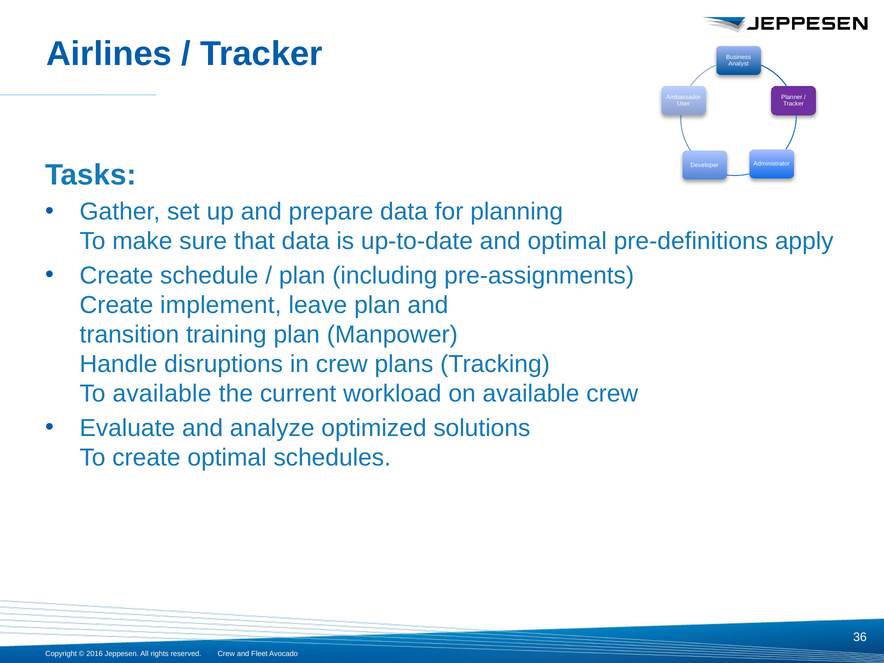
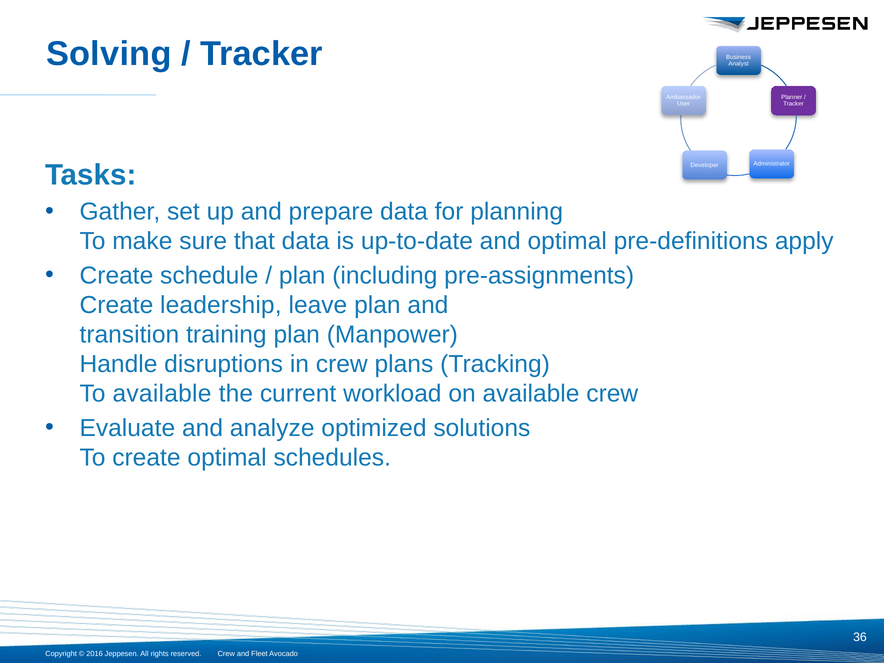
Airlines: Airlines -> Solving
implement: implement -> leadership
